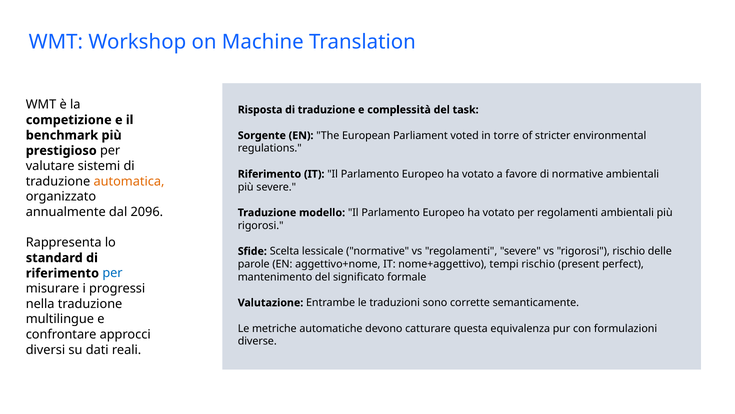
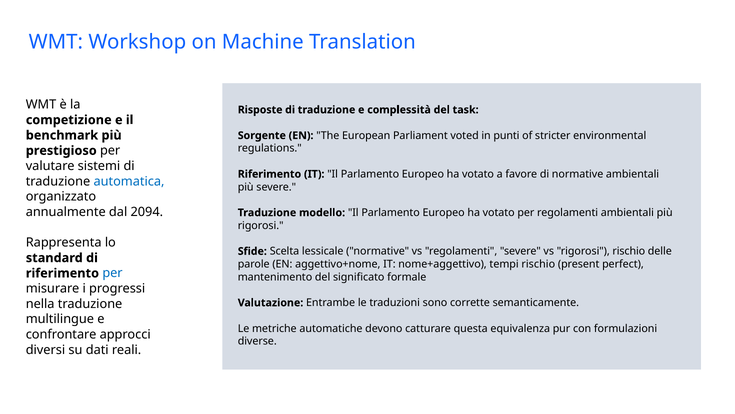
Risposta: Risposta -> Risposte
torre: torre -> punti
automatica colour: orange -> blue
2096: 2096 -> 2094
